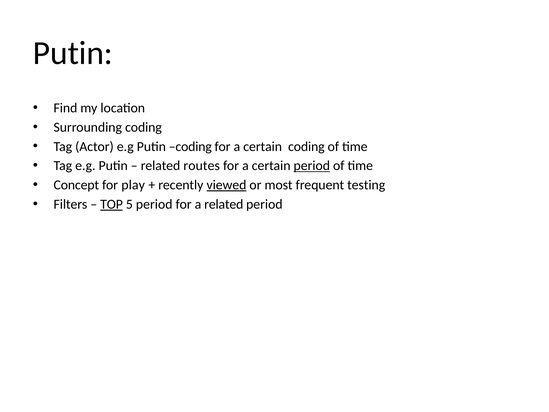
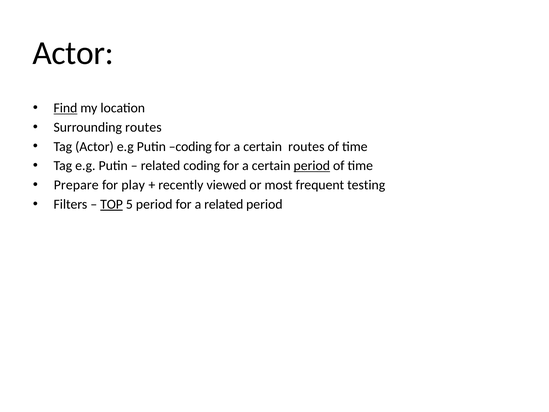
Putin at (73, 53): Putin -> Actor
Find underline: none -> present
Surrounding coding: coding -> routes
certain coding: coding -> routes
related routes: routes -> coding
Concept: Concept -> Prepare
viewed underline: present -> none
